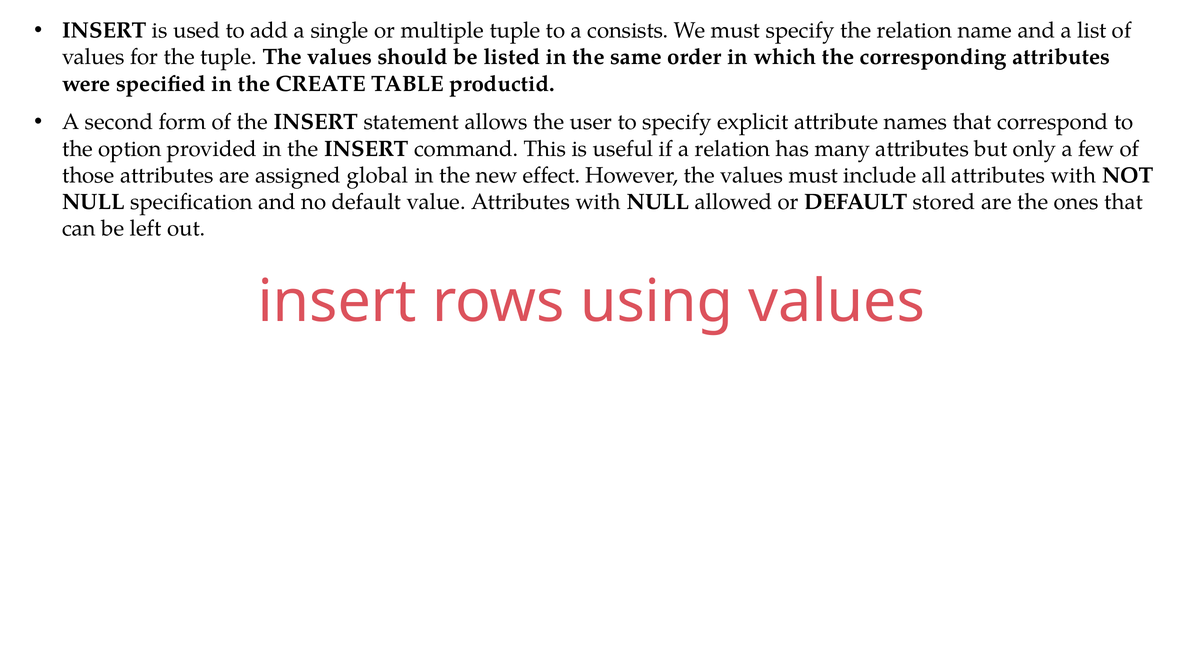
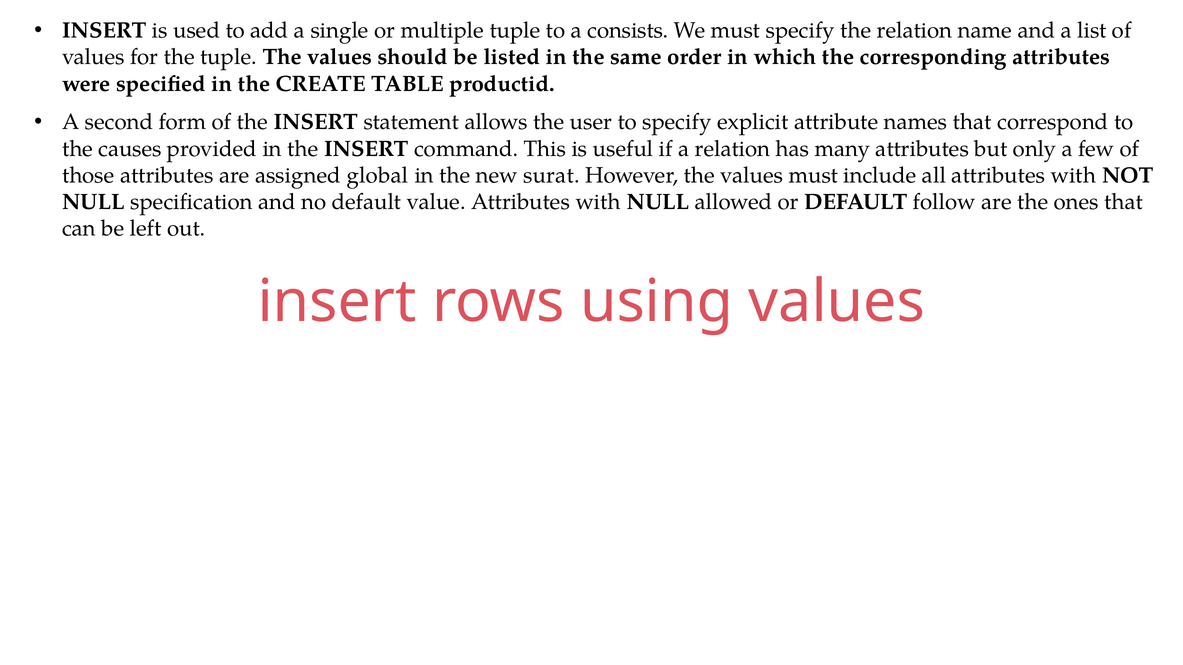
option: option -> causes
effect: effect -> surat
stored: stored -> follow
